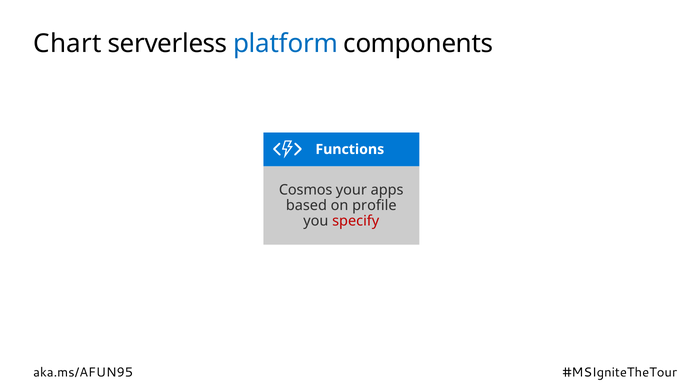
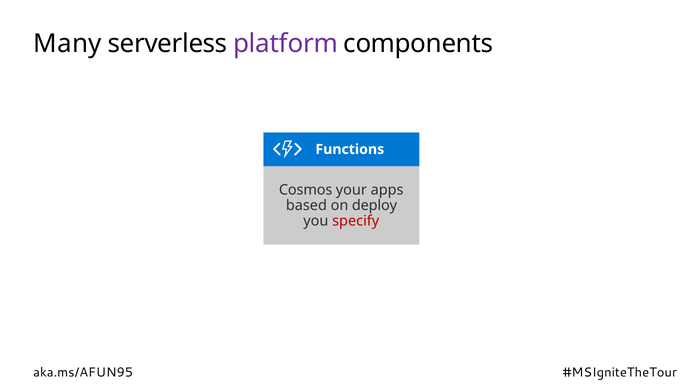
Chart: Chart -> Many
platform colour: blue -> purple
profile: profile -> deploy
